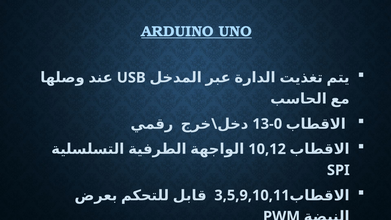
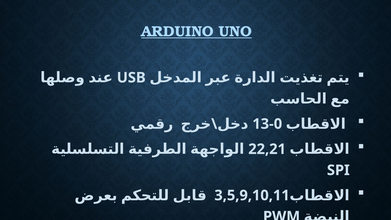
10,12: 10,12 -> 22,21
